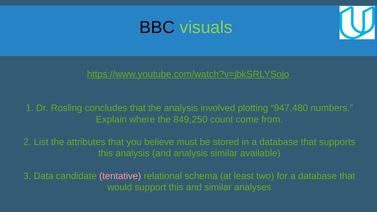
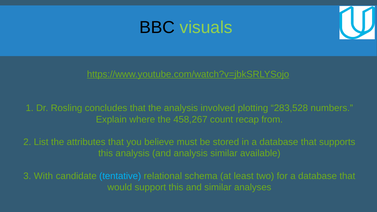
947,480: 947,480 -> 283,528
849,250: 849,250 -> 458,267
come: come -> recap
Data: Data -> With
tentative colour: pink -> light blue
